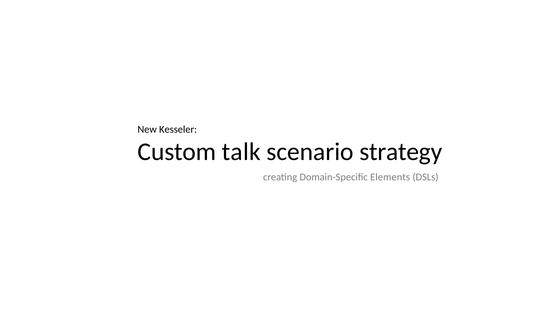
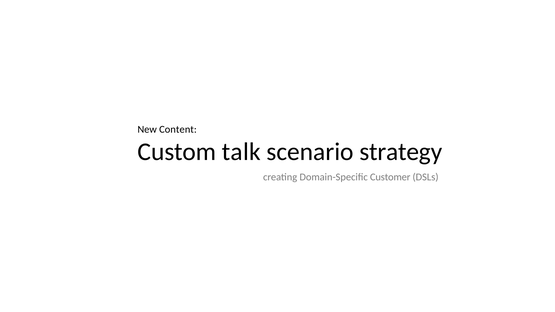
Kesseler: Kesseler -> Content
Elements: Elements -> Customer
